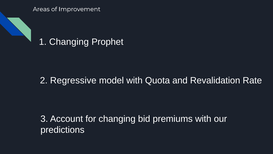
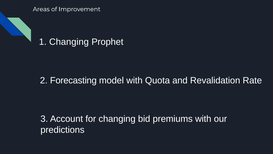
Regressive: Regressive -> Forecasting
